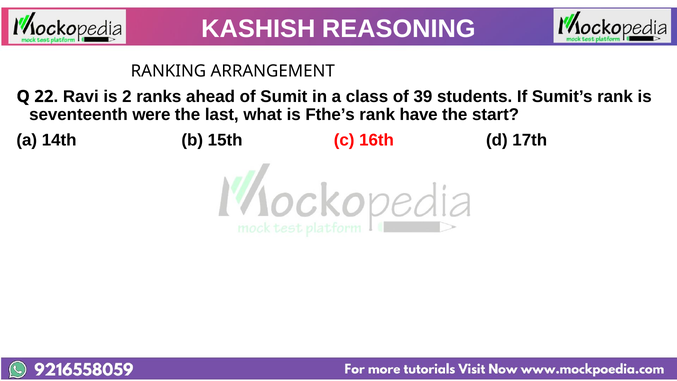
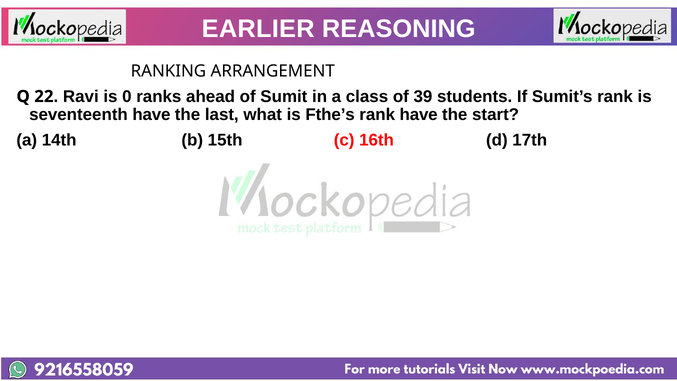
KASHISH: KASHISH -> EARLIER
2: 2 -> 0
seventeenth were: were -> have
